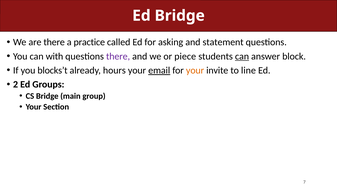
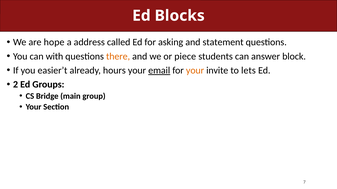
Ed Bridge: Bridge -> Blocks
are there: there -> hope
practice: practice -> address
there at (118, 56) colour: purple -> orange
can at (242, 56) underline: present -> none
blocks’t: blocks’t -> easier’t
line: line -> lets
